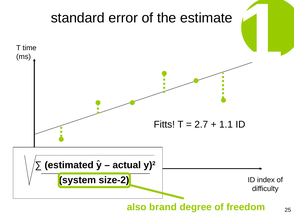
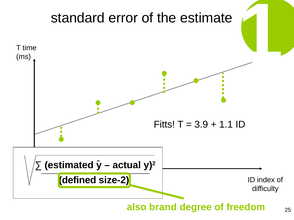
2.7: 2.7 -> 3.9
system: system -> defined
